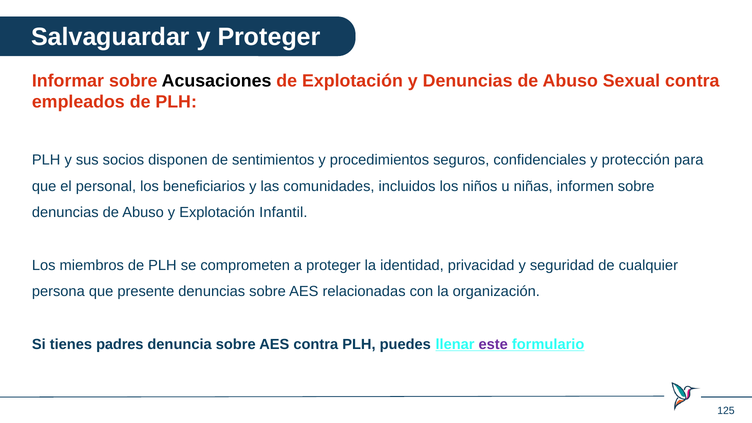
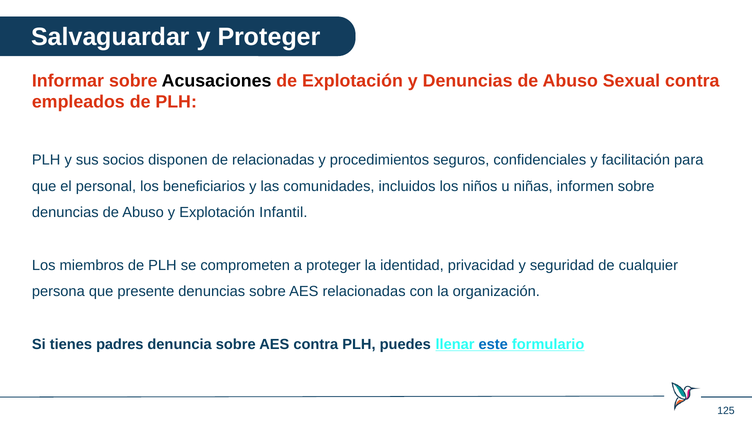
de sentimientos: sentimientos -> relacionadas
protección: protección -> facilitación
este colour: purple -> blue
